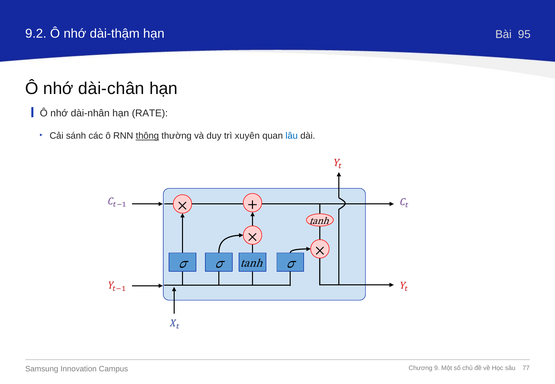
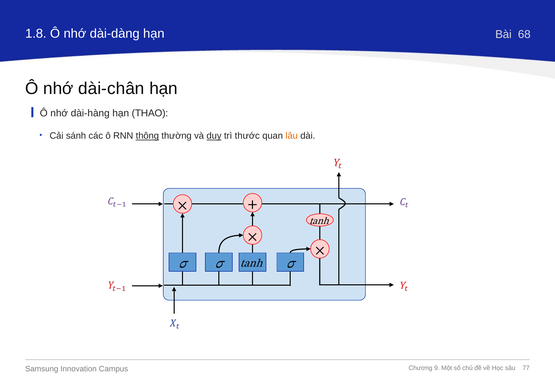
9.2: 9.2 -> 1.8
dài-thậm: dài-thậm -> dài-dàng
95: 95 -> 68
dài-nhân: dài-nhân -> dài-hàng
RATE: RATE -> THAO
duy underline: none -> present
xuyên: xuyên -> thước
lâu colour: blue -> orange
